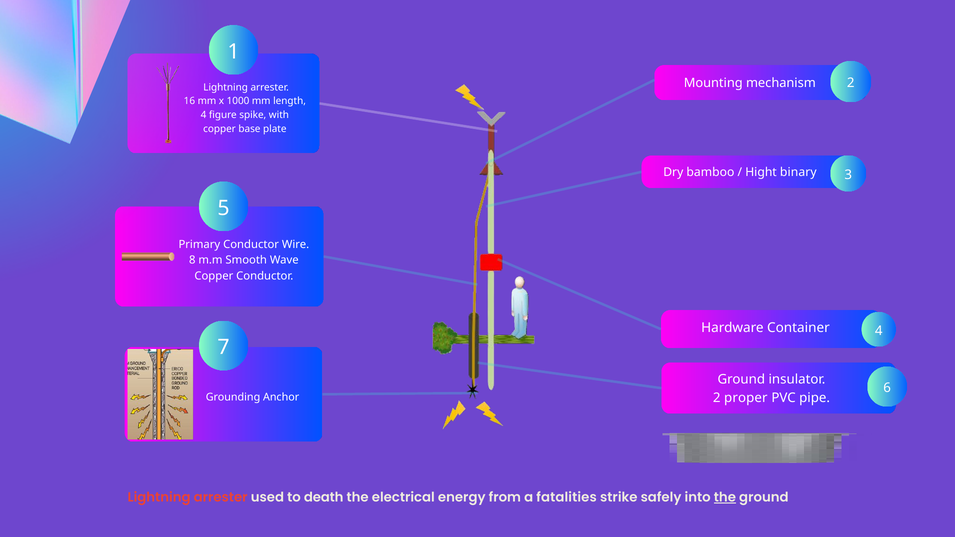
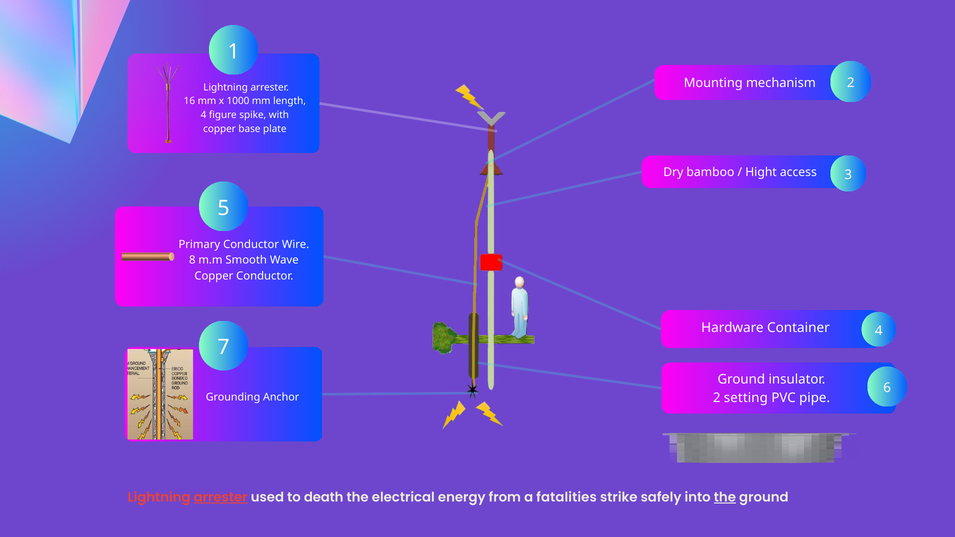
binary: binary -> access
proper: proper -> setting
arrester at (221, 498) underline: none -> present
